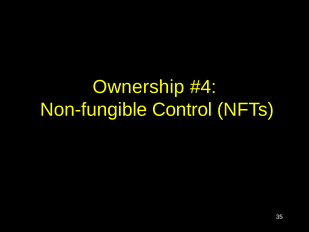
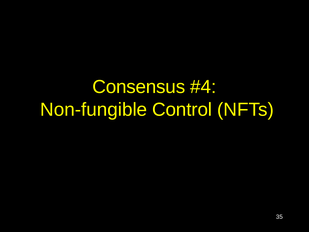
Ownership: Ownership -> Consensus
